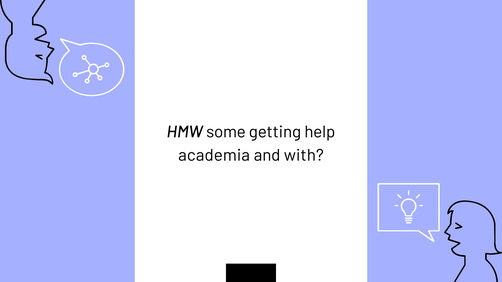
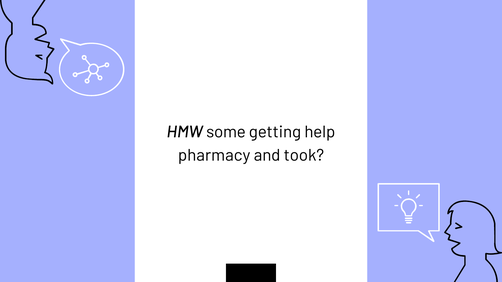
academia: academia -> pharmacy
with: with -> took
